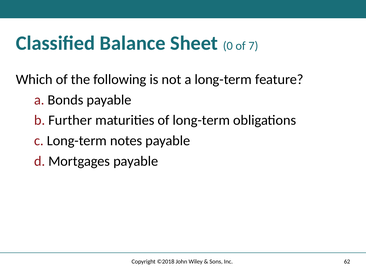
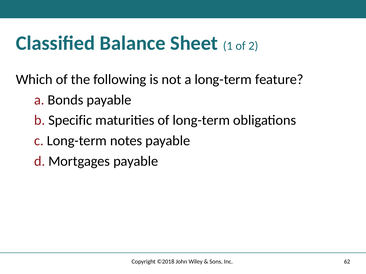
0: 0 -> 1
7: 7 -> 2
Further: Further -> Specific
